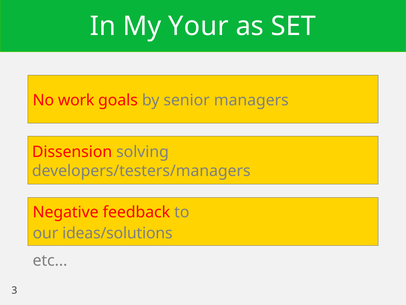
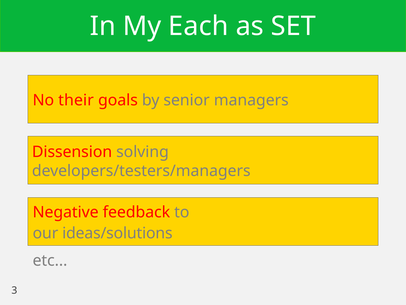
Your: Your -> Each
work: work -> their
